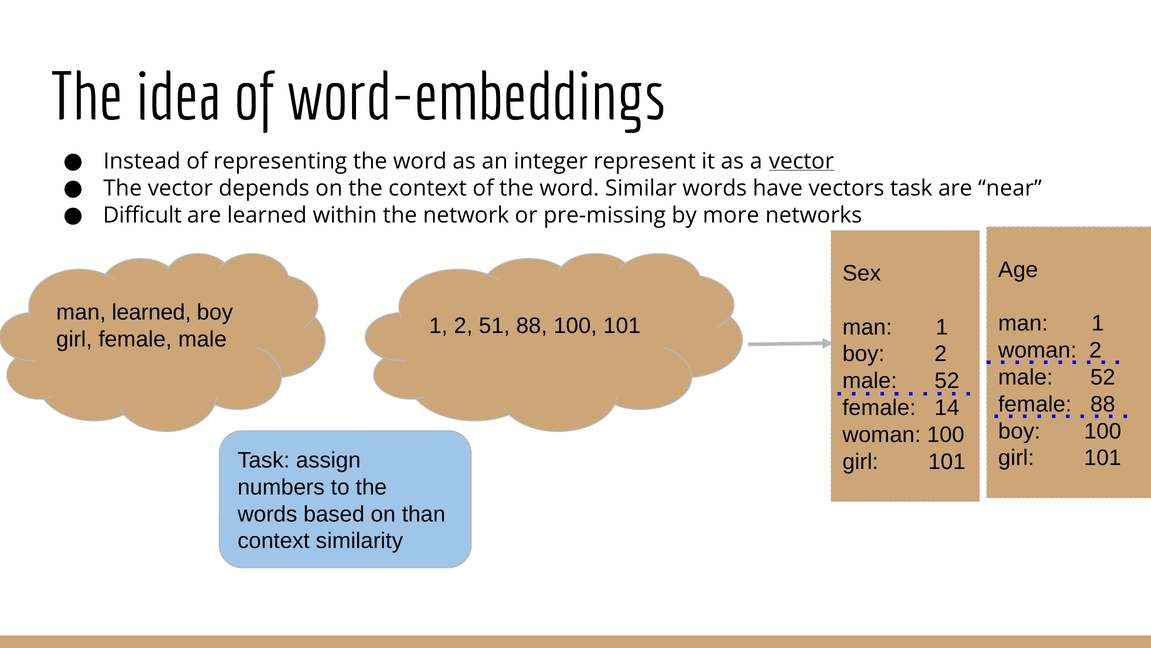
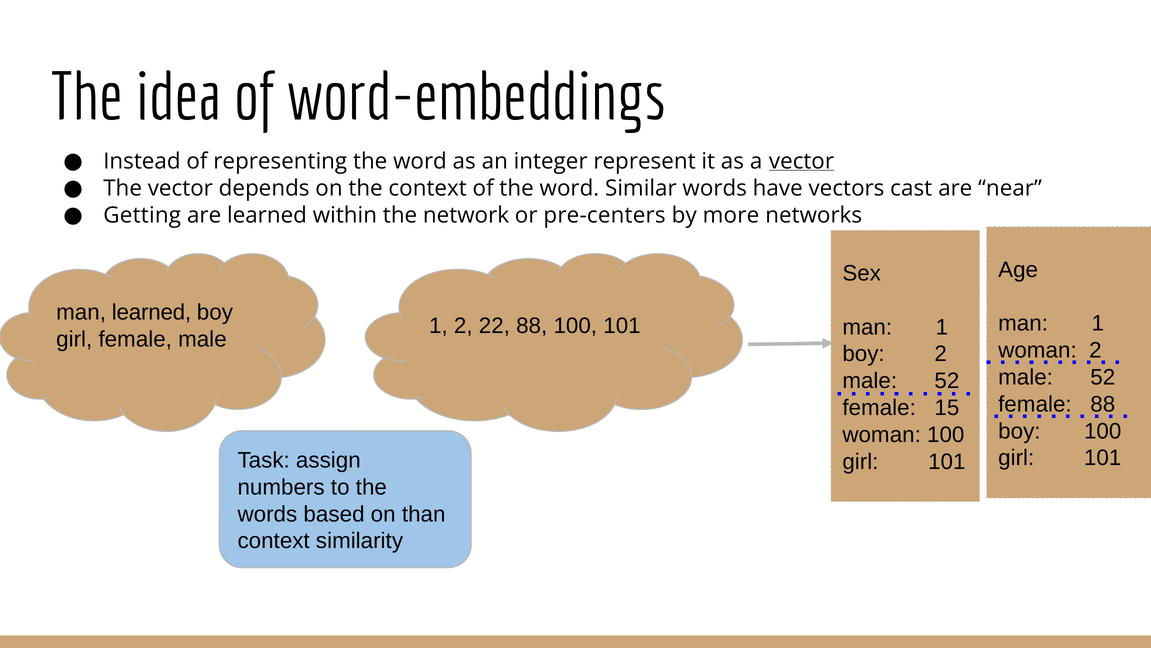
vectors task: task -> cast
Difficult: Difficult -> Getting
pre-missing: pre-missing -> pre-centers
51: 51 -> 22
14: 14 -> 15
